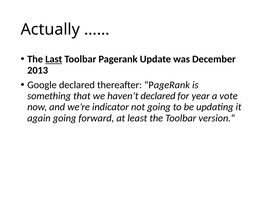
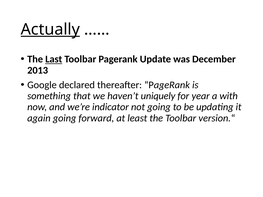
Actually underline: none -> present
haven’t declared: declared -> uniquely
vote: vote -> with
